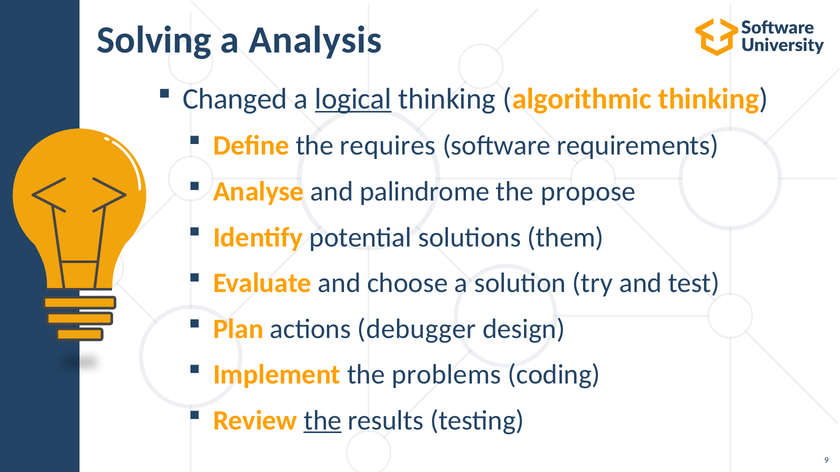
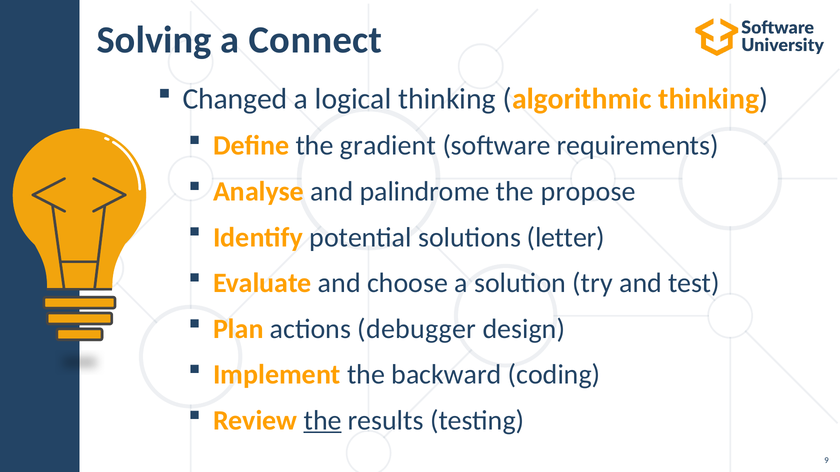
Analysis: Analysis -> Connect
logical underline: present -> none
requires: requires -> gradient
them: them -> letter
problems: problems -> backward
